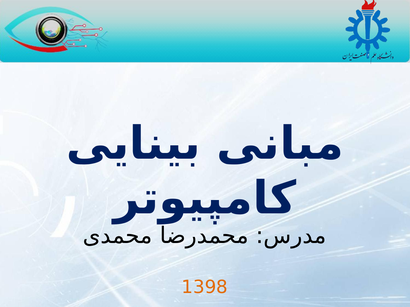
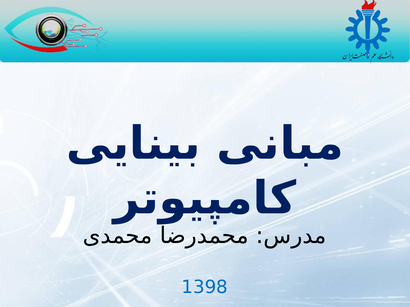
1398 colour: orange -> blue
